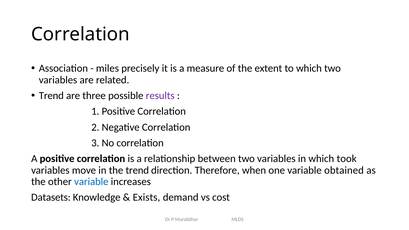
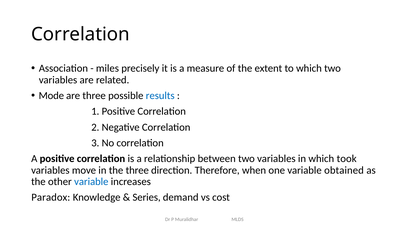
Trend at (51, 96): Trend -> Mode
results colour: purple -> blue
the trend: trend -> three
Datasets: Datasets -> Paradox
Exists: Exists -> Series
